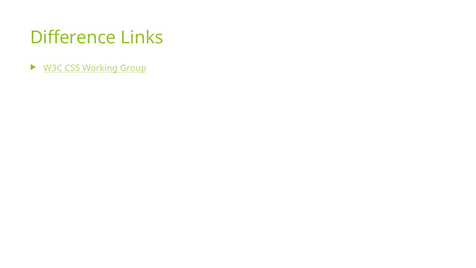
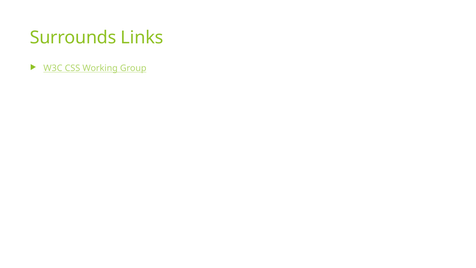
Difference: Difference -> Surrounds
